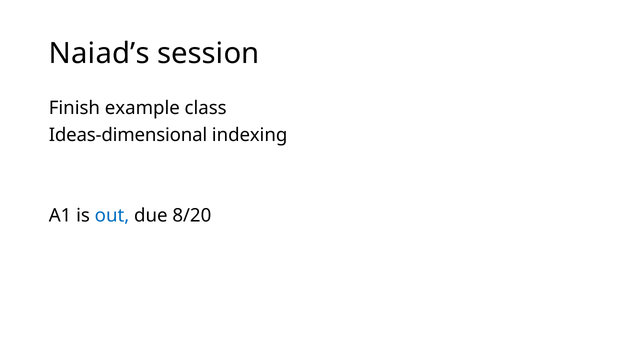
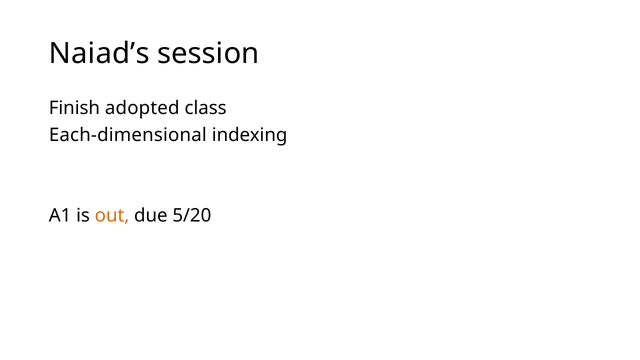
example: example -> adopted
Ideas-dimensional: Ideas-dimensional -> Each-dimensional
out colour: blue -> orange
8/20: 8/20 -> 5/20
